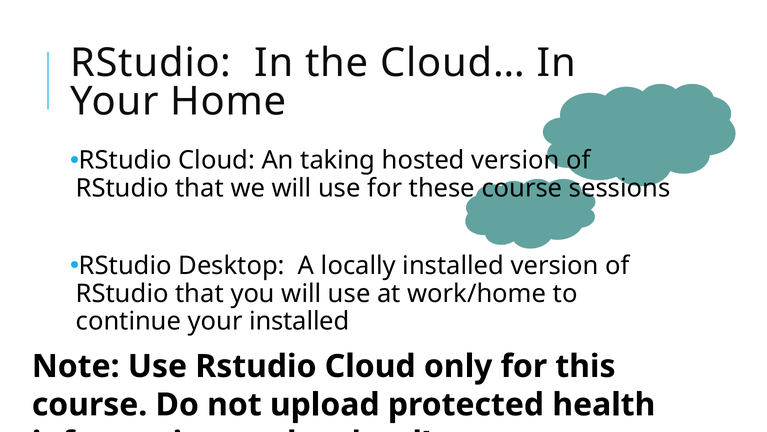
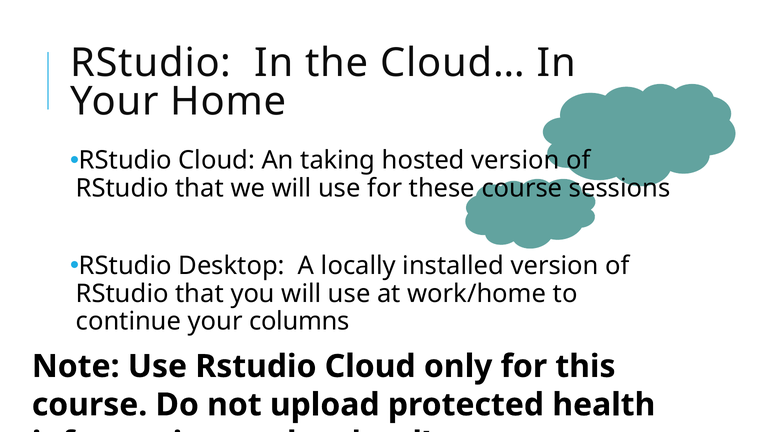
your installed: installed -> columns
